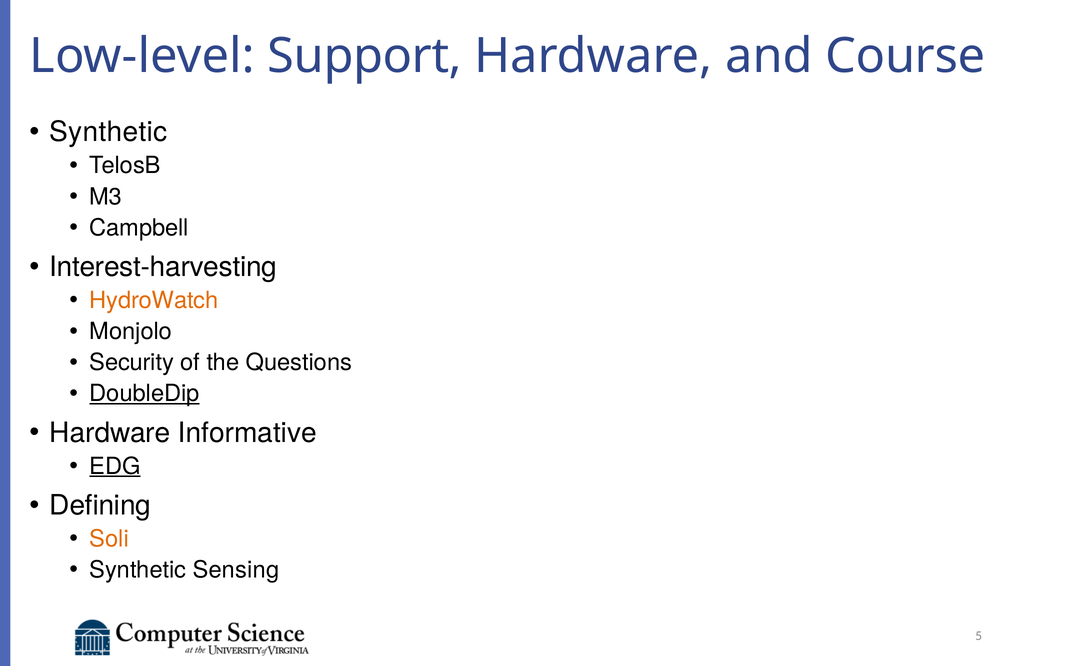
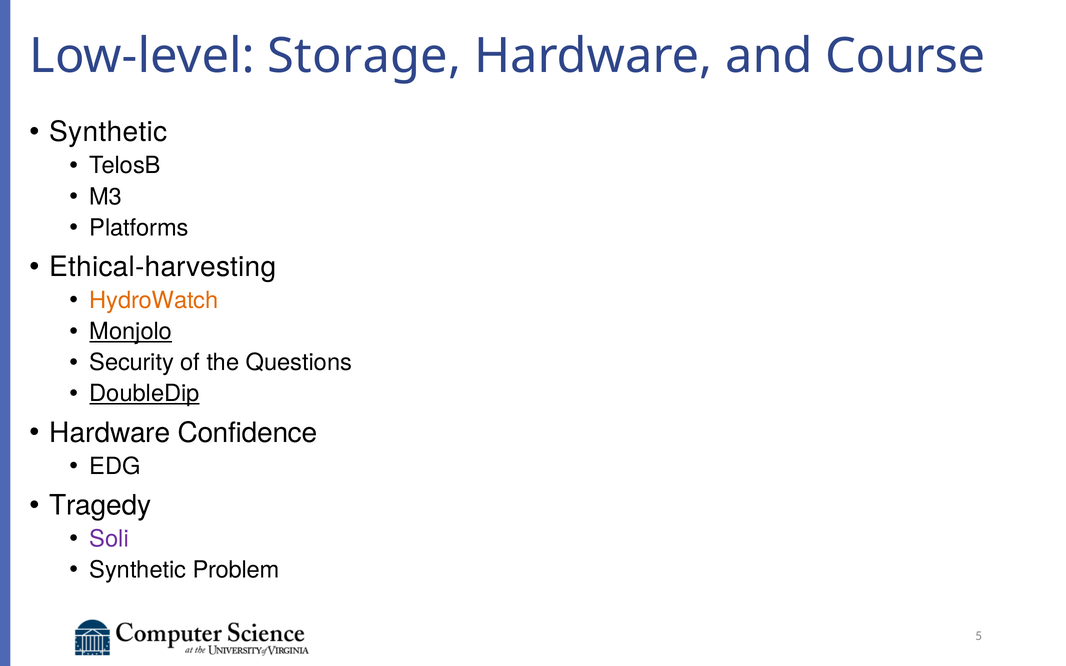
Support: Support -> Storage
Campbell: Campbell -> Platforms
Interest-harvesting: Interest-harvesting -> Ethical-harvesting
Monjolo underline: none -> present
Informative: Informative -> Confidence
EDG underline: present -> none
Defining: Defining -> Tragedy
Soli colour: orange -> purple
Sensing: Sensing -> Problem
